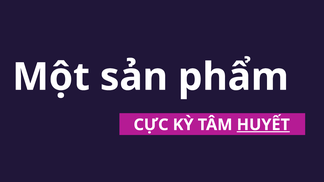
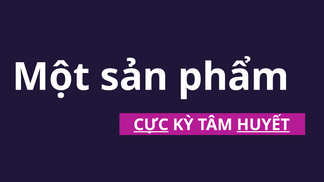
CỰC underline: none -> present
